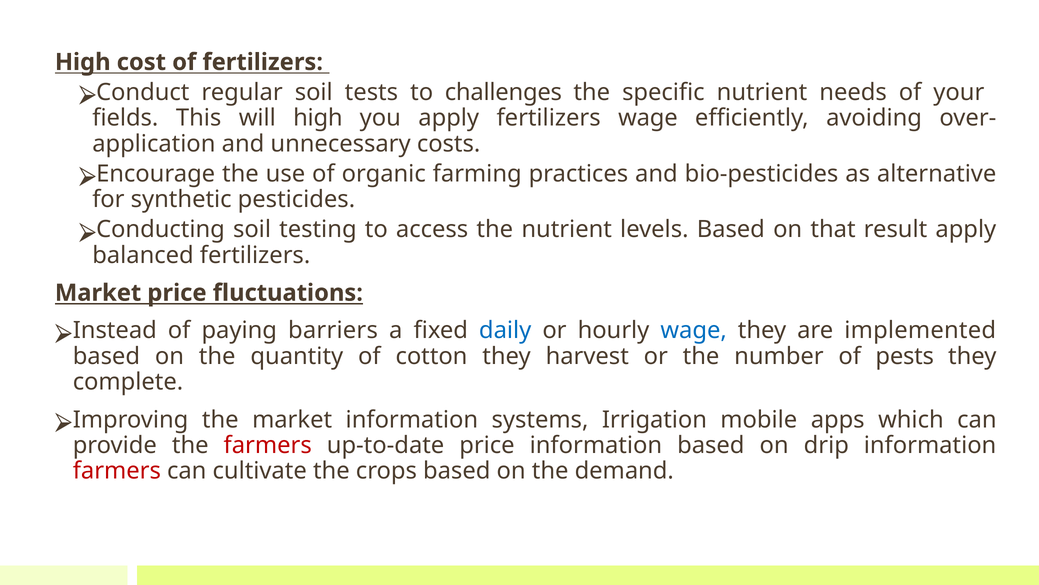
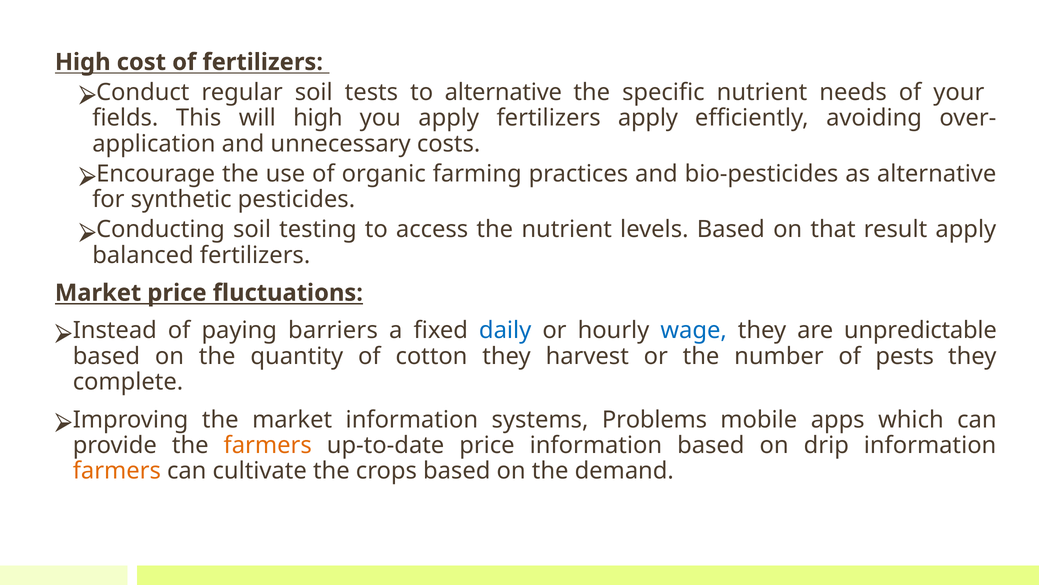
to challenges: challenges -> alternative
fertilizers wage: wage -> apply
implemented: implemented -> unpredictable
Irrigation: Irrigation -> Problems
farmers at (268, 445) colour: red -> orange
farmers at (117, 471) colour: red -> orange
